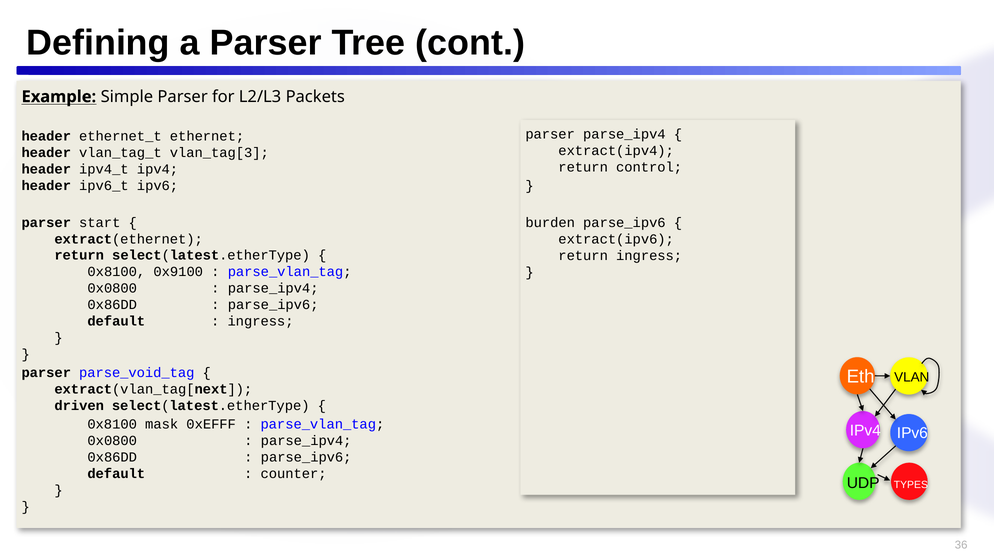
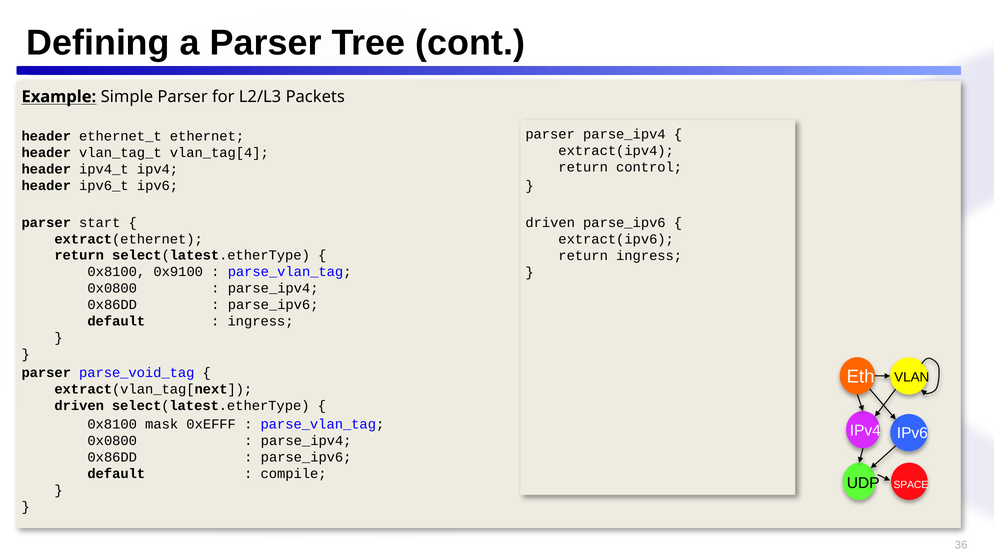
vlan_tag[3: vlan_tag[3 -> vlan_tag[4
burden at (550, 223): burden -> driven
counter: counter -> compile
TYPES: TYPES -> SPACE
